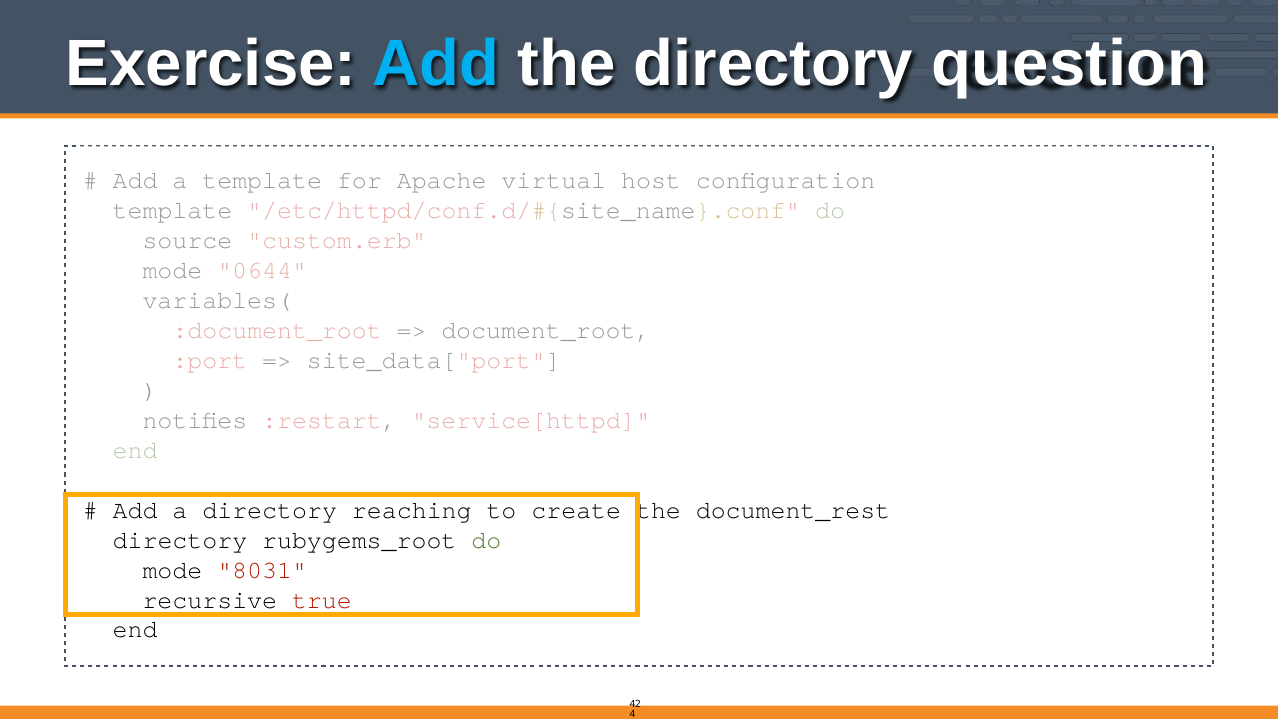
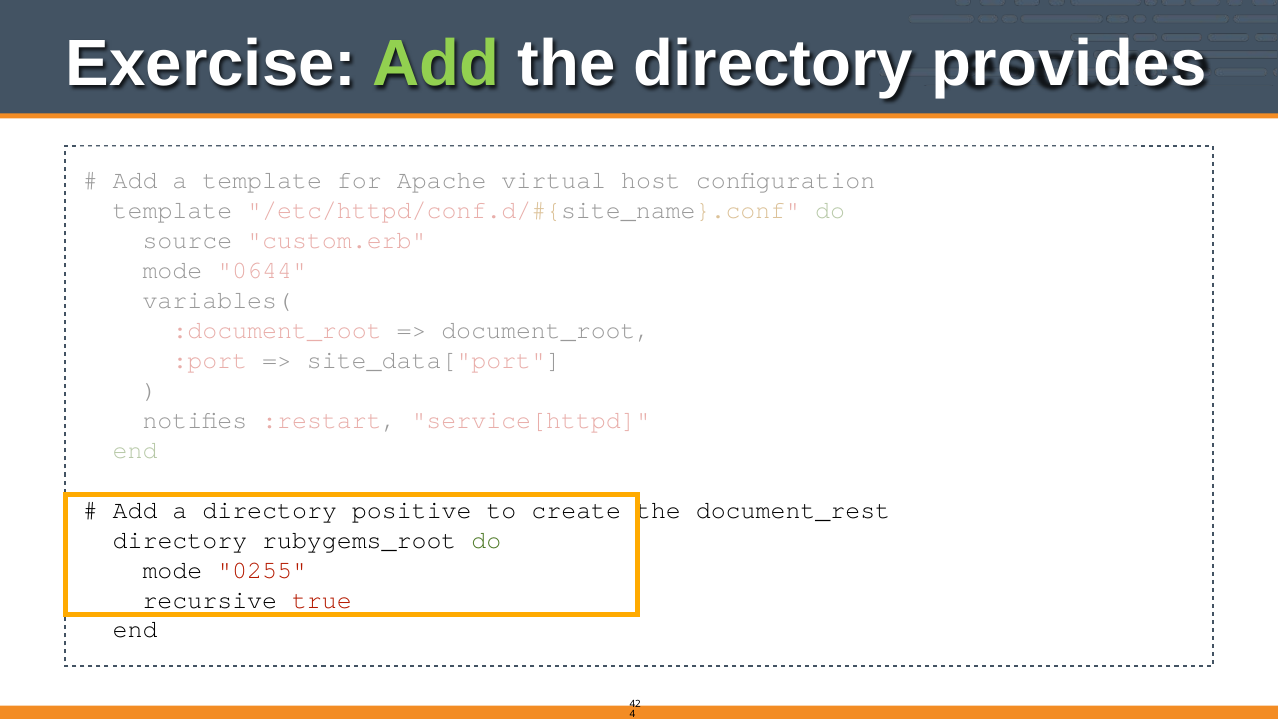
Add at (436, 64) colour: light blue -> light green
question: question -> provides
reaching: reaching -> positive
8031: 8031 -> 0255
